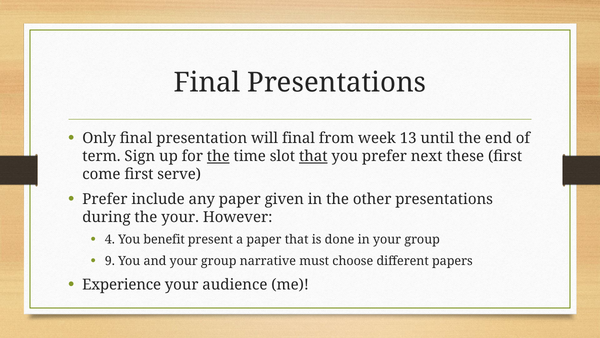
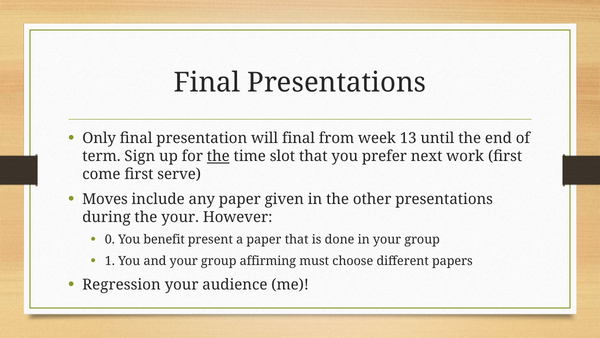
that at (313, 156) underline: present -> none
these: these -> work
Prefer at (105, 199): Prefer -> Moves
4: 4 -> 0
9: 9 -> 1
narrative: narrative -> affirming
Experience: Experience -> Regression
